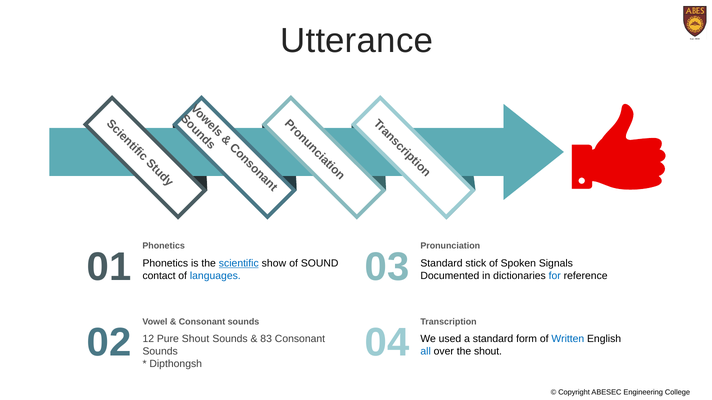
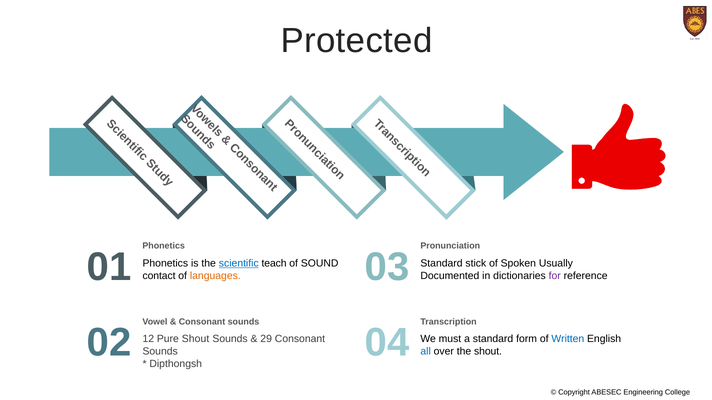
Utterance: Utterance -> Protected
show: show -> teach
Signals: Signals -> Usually
languages colour: blue -> orange
for colour: blue -> purple
83: 83 -> 29
used: used -> must
